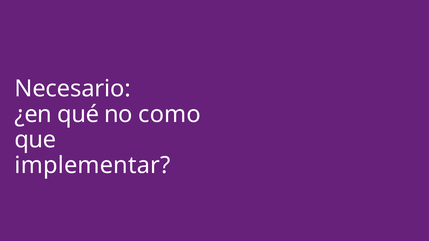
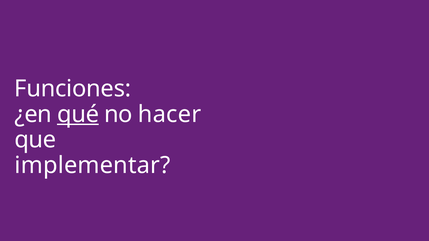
Necesario: Necesario -> Funciones
qué underline: none -> present
como: como -> hacer
